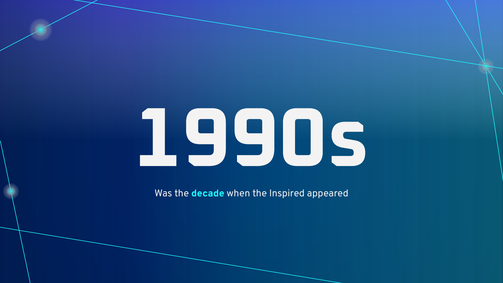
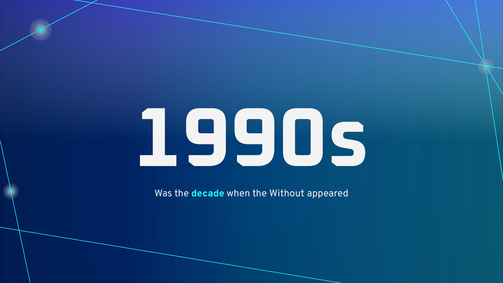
Inspired: Inspired -> Without
